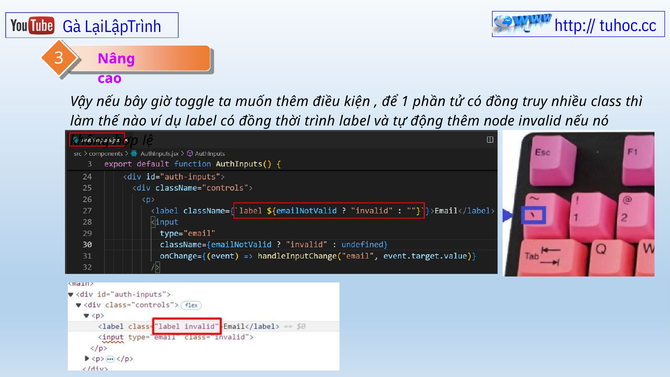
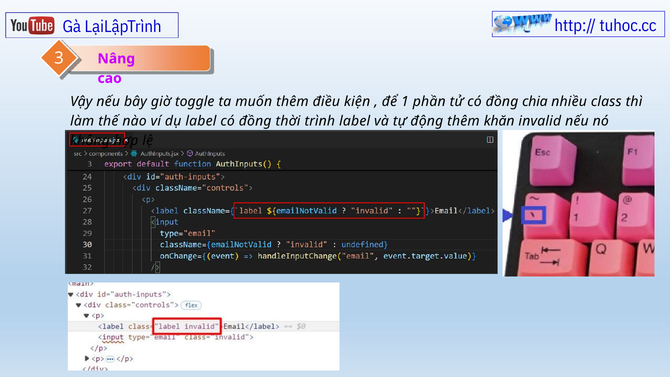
truy: truy -> chia
node: node -> khăn
